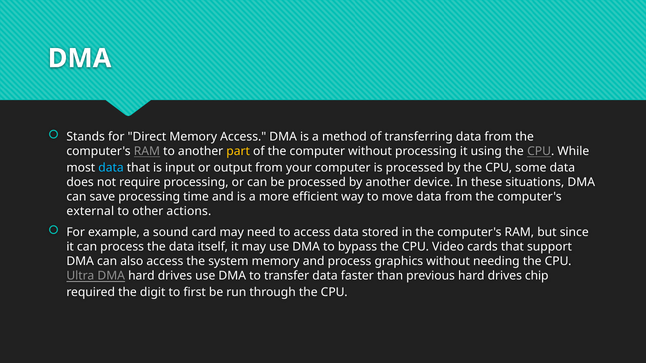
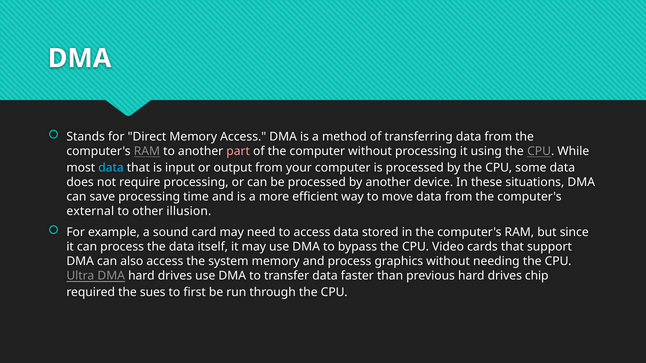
part colour: yellow -> pink
actions: actions -> illusion
digit: digit -> sues
